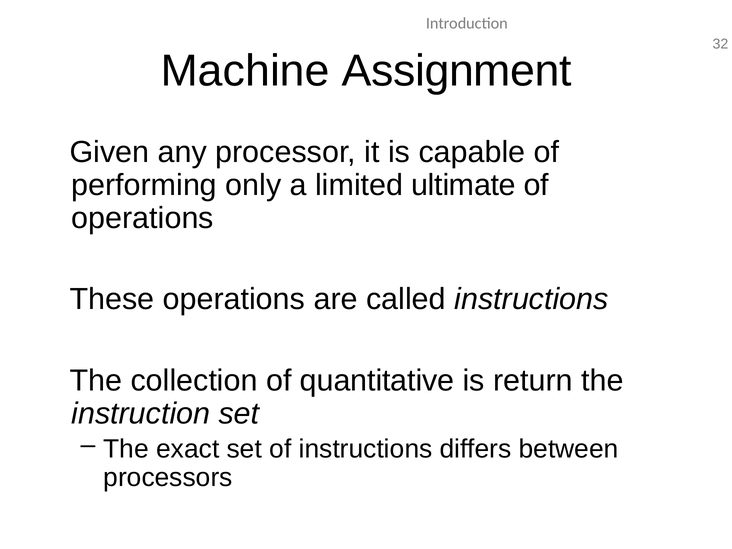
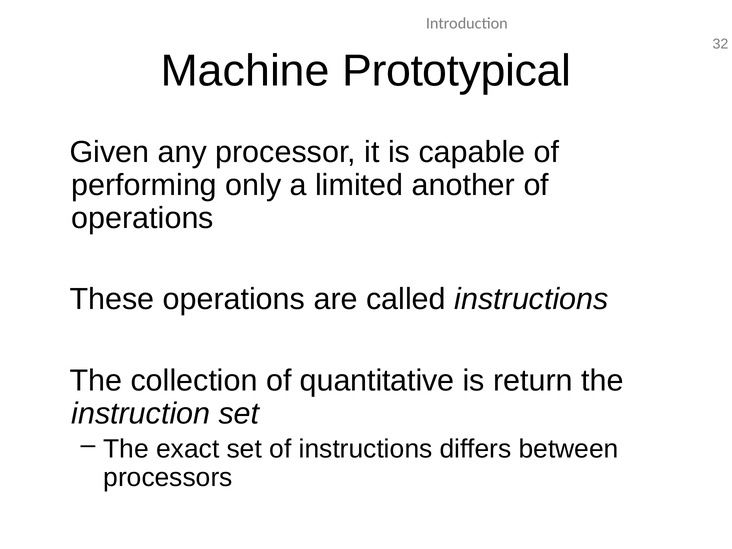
Assignment: Assignment -> Prototypical
ultimate: ultimate -> another
